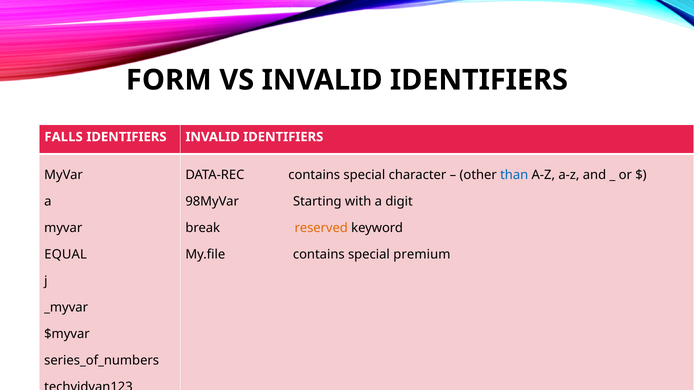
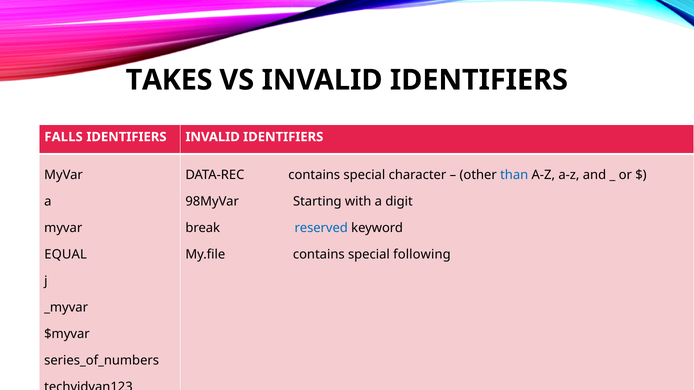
FORM: FORM -> TAKES
reserved colour: orange -> blue
premium: premium -> following
